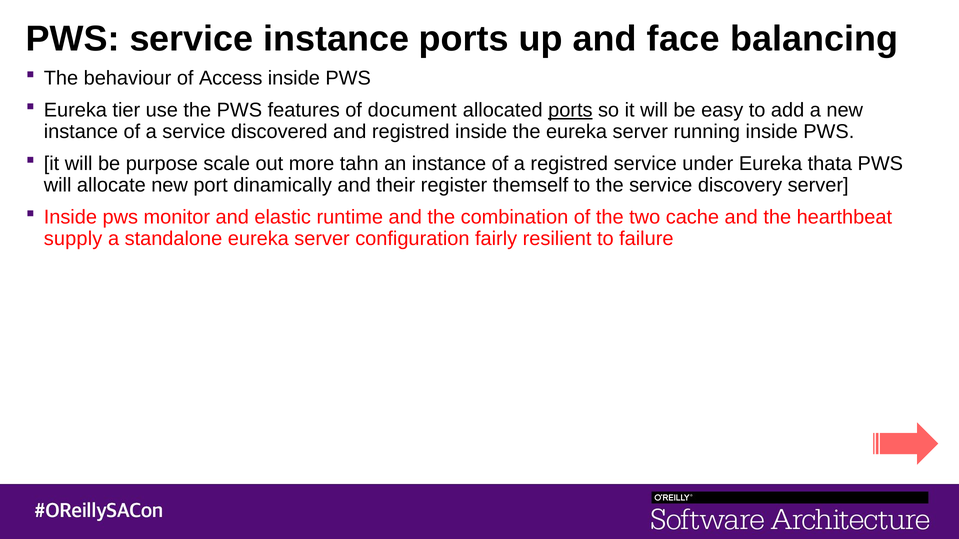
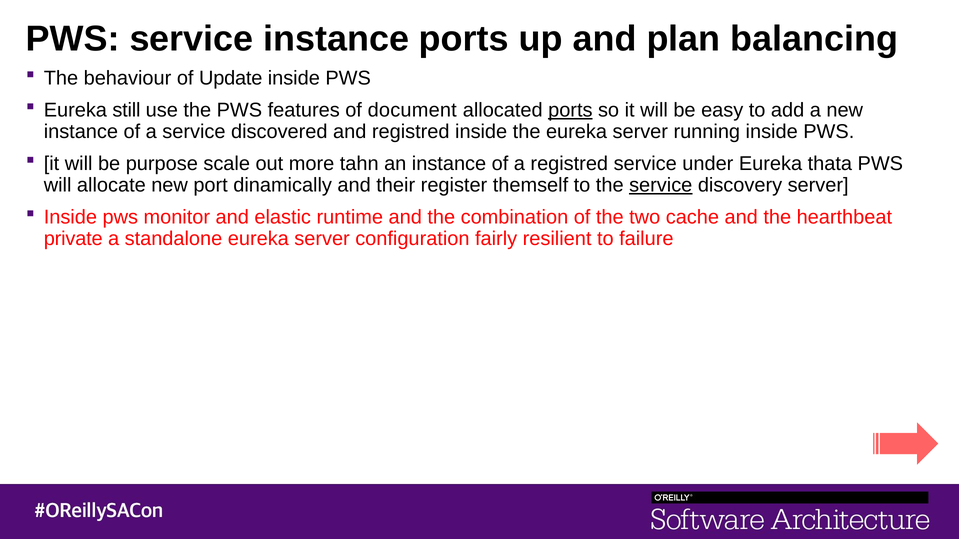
face: face -> plan
Access: Access -> Update
tier: tier -> still
service at (661, 185) underline: none -> present
supply: supply -> private
